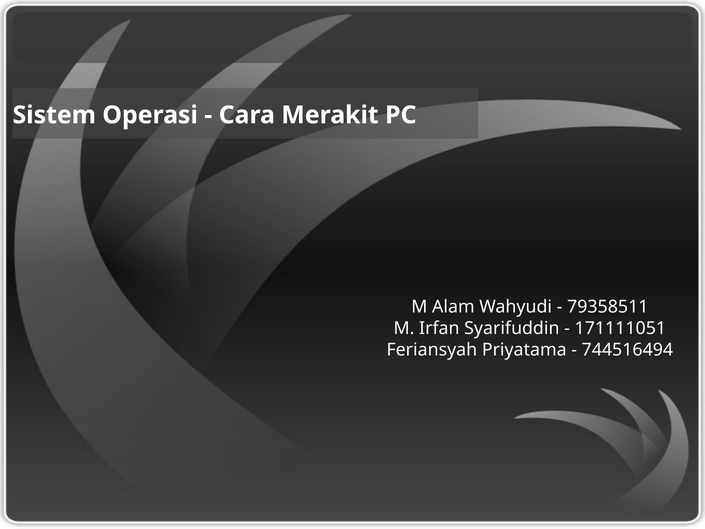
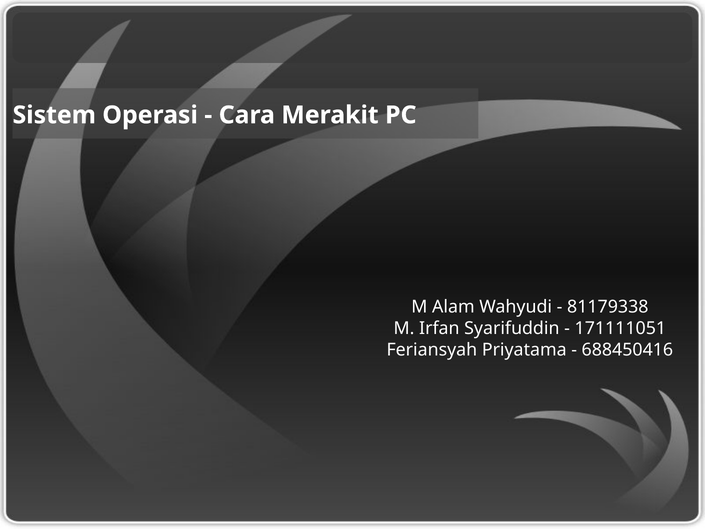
79358511: 79358511 -> 81179338
744516494: 744516494 -> 688450416
